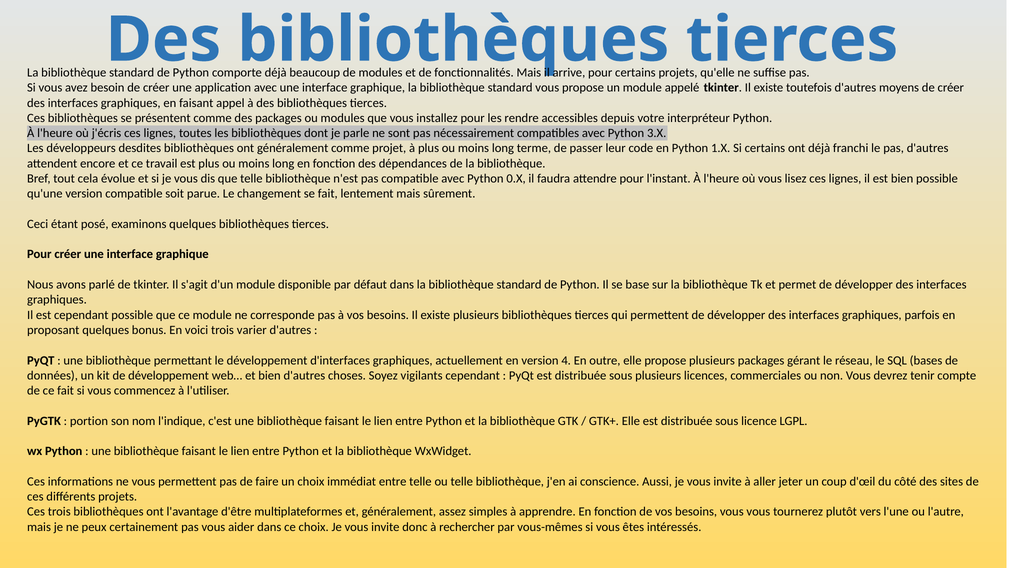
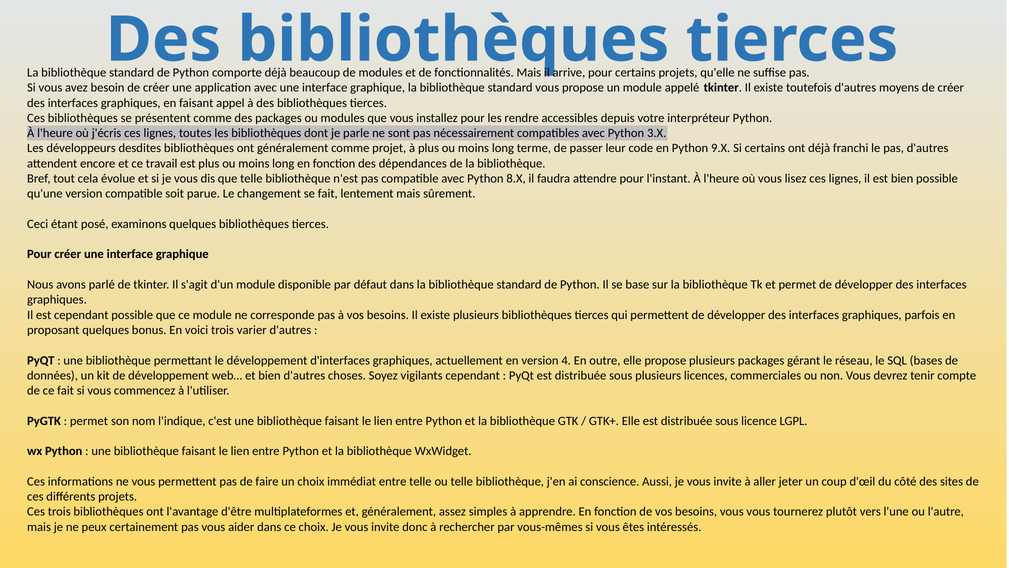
1.X: 1.X -> 9.X
0.X: 0.X -> 8.X
portion at (89, 421): portion -> permet
